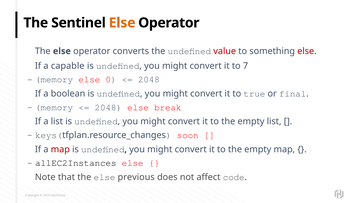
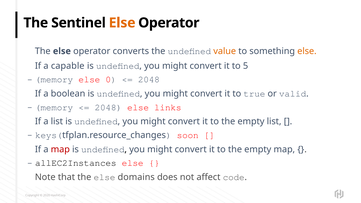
value colour: red -> orange
else at (307, 51) colour: red -> orange
7: 7 -> 5
final: final -> valid
break: break -> links
previous: previous -> domains
